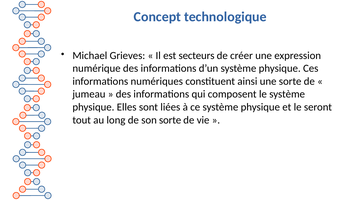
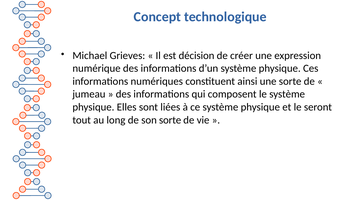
secteurs: secteurs -> décision
